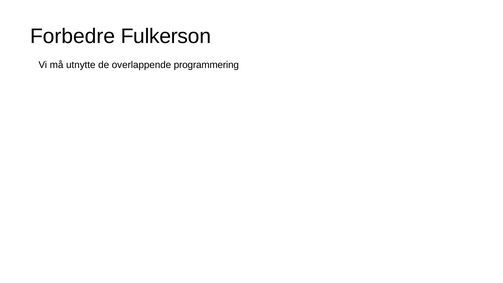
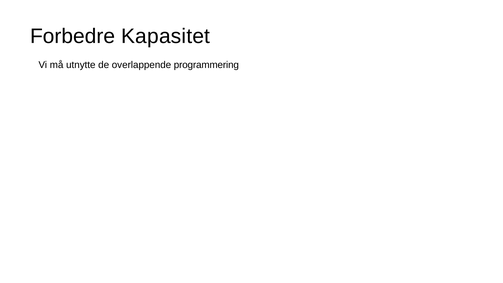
Fulkerson: Fulkerson -> Kapasitet
